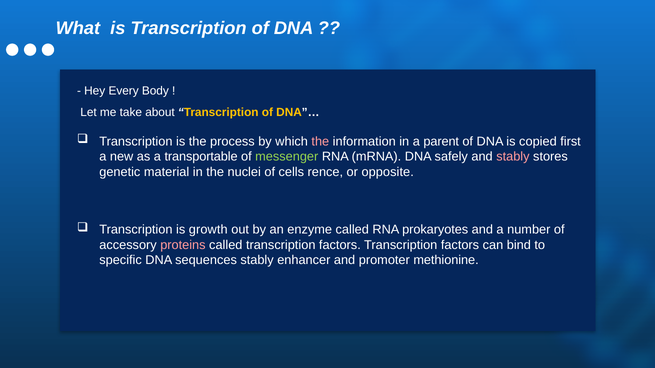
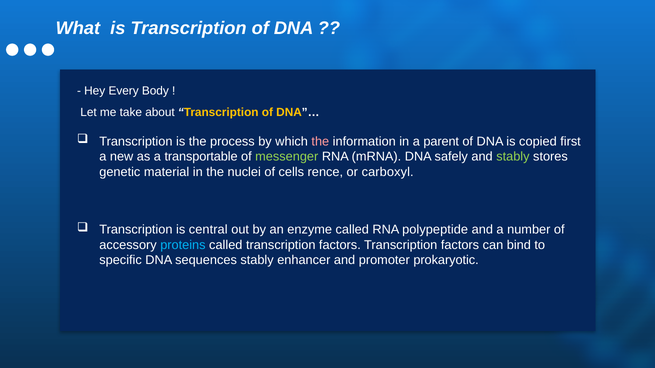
stably at (513, 157) colour: pink -> light green
opposite: opposite -> carboxyl
growth: growth -> central
prokaryotes: prokaryotes -> polypeptide
proteins colour: pink -> light blue
methionine: methionine -> prokaryotic
